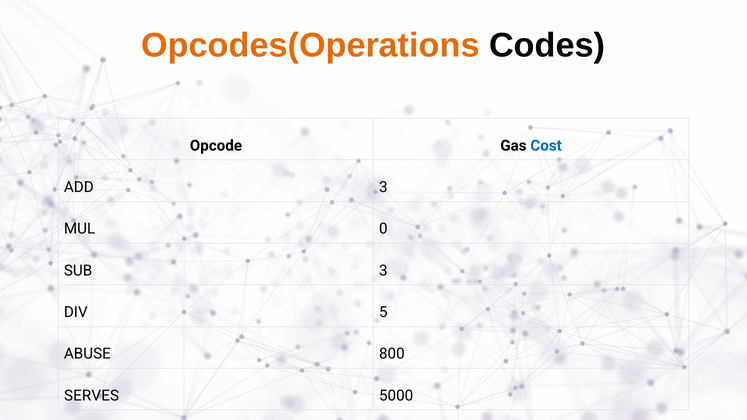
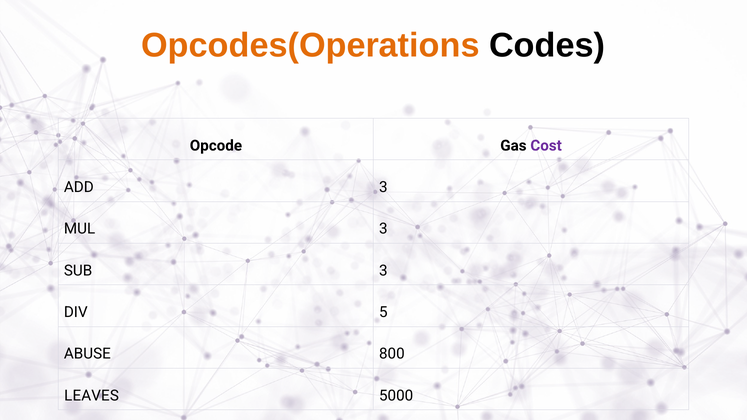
Cost colour: blue -> purple
MUL 0: 0 -> 3
SERVES: SERVES -> LEAVES
